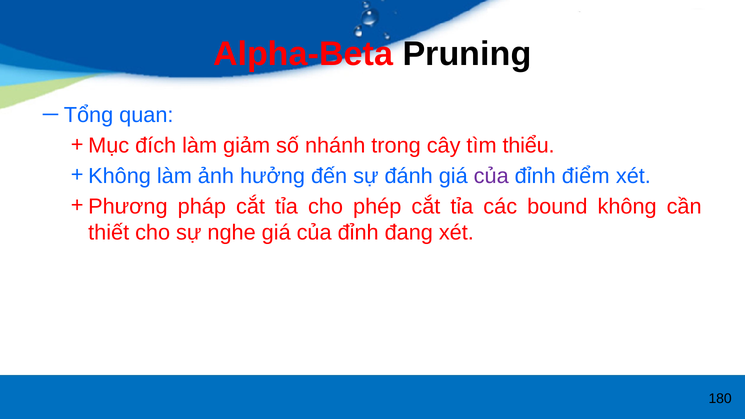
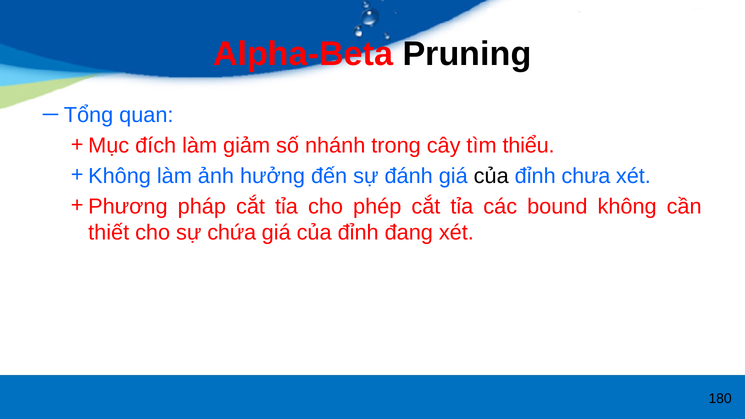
của at (491, 176) colour: purple -> black
điểm: điểm -> chưa
nghe: nghe -> chứa
